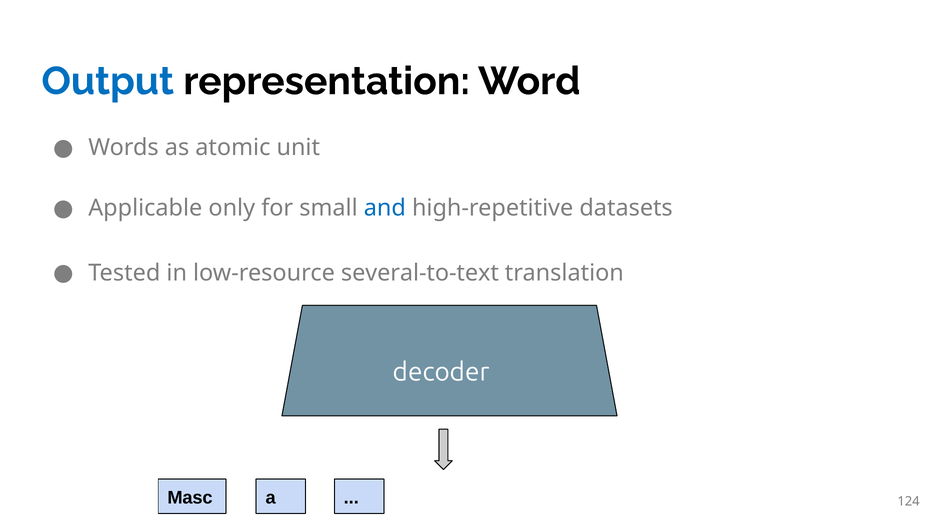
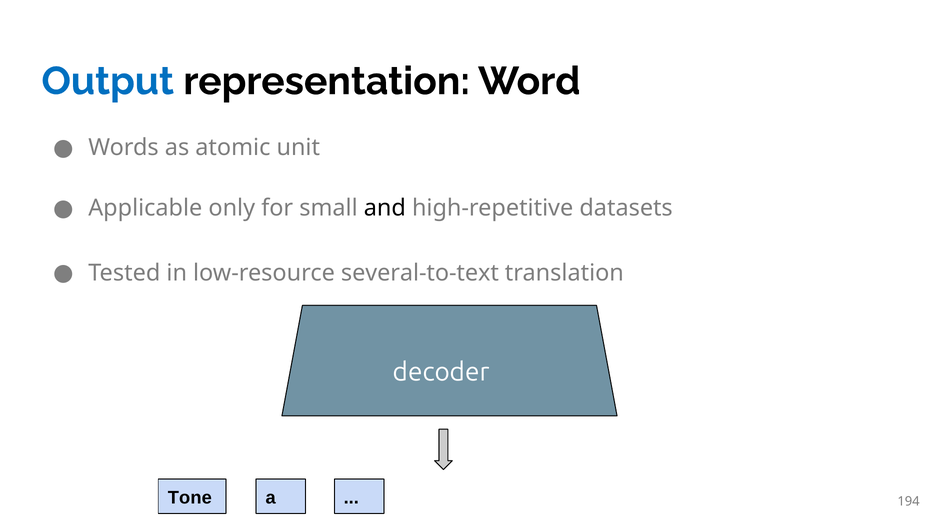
and colour: blue -> black
Masc: Masc -> Tone
124: 124 -> 194
